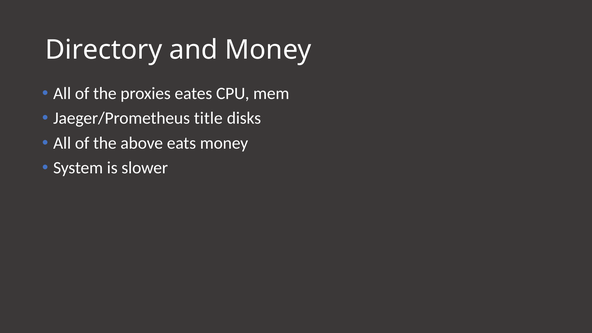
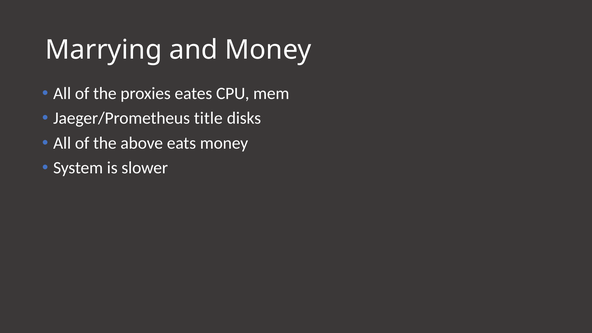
Directory: Directory -> Marrying
